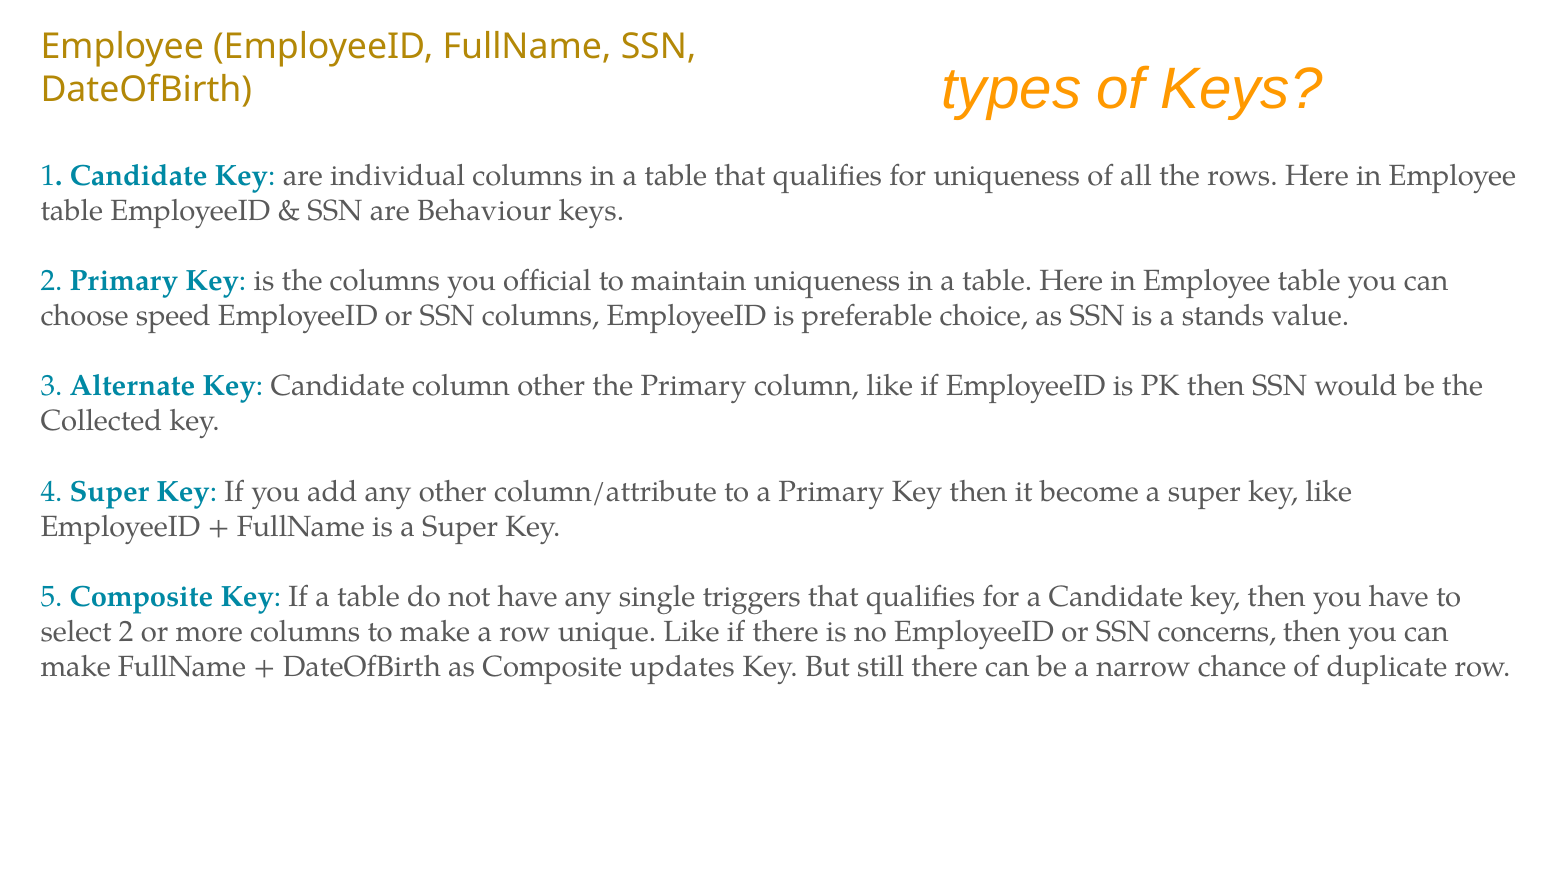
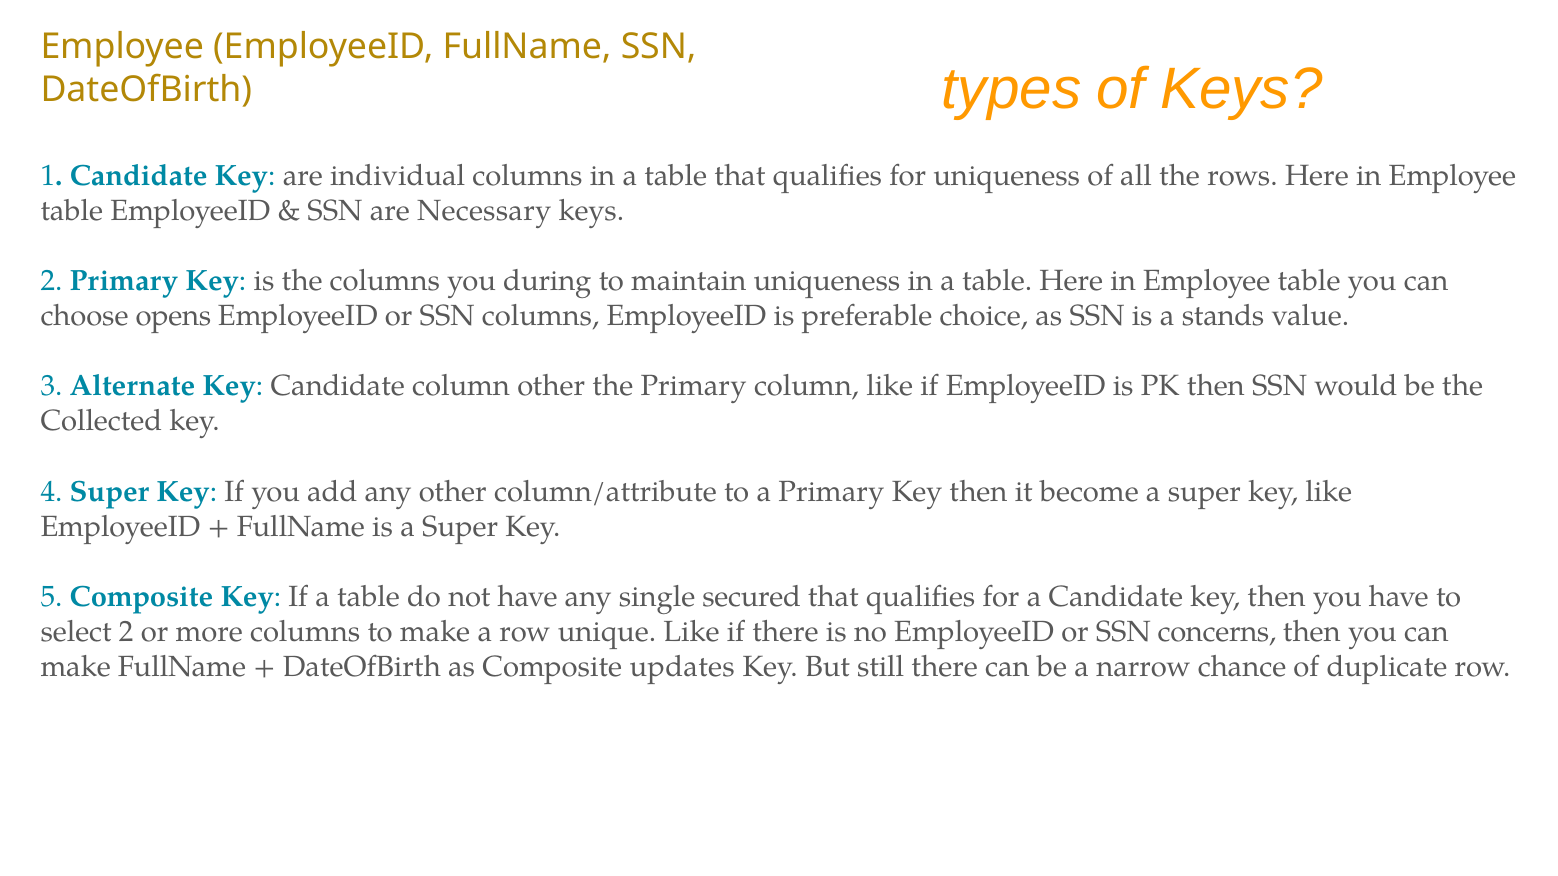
Behaviour: Behaviour -> Necessary
official: official -> during
speed: speed -> opens
triggers: triggers -> secured
